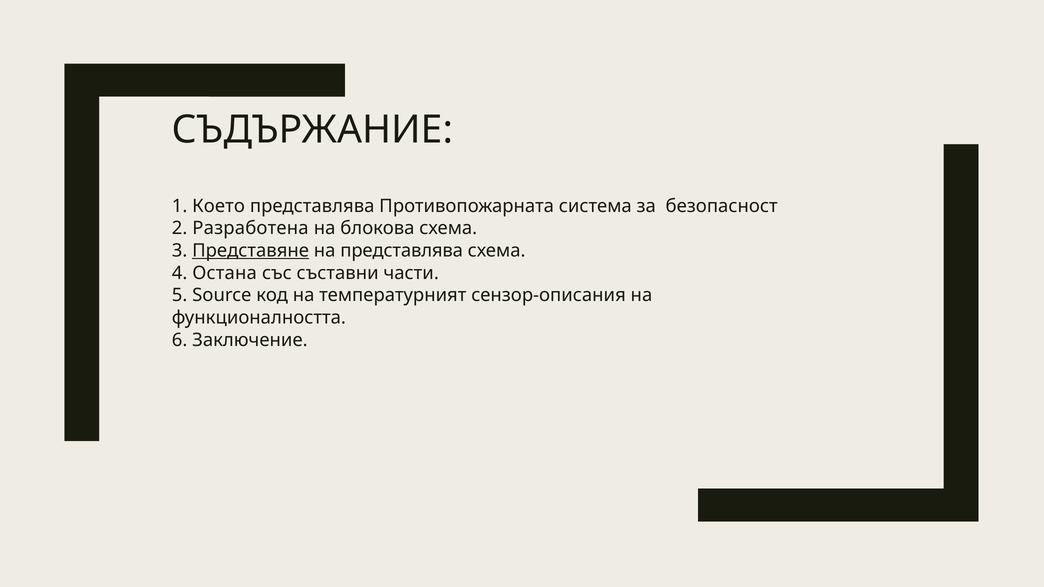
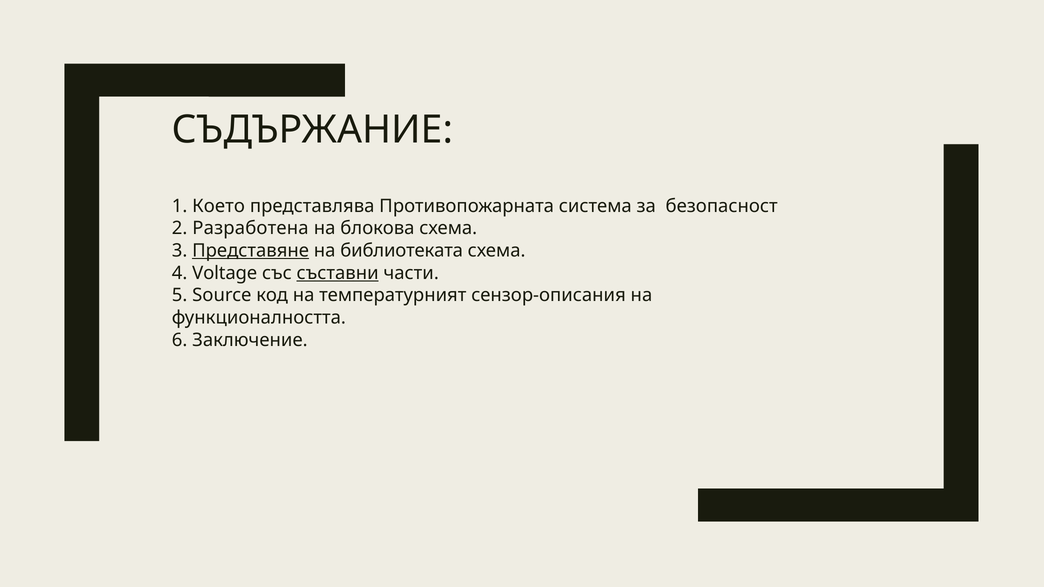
на представлява: представлява -> библиотеката
Остана: Остана -> Voltage
съставни underline: none -> present
